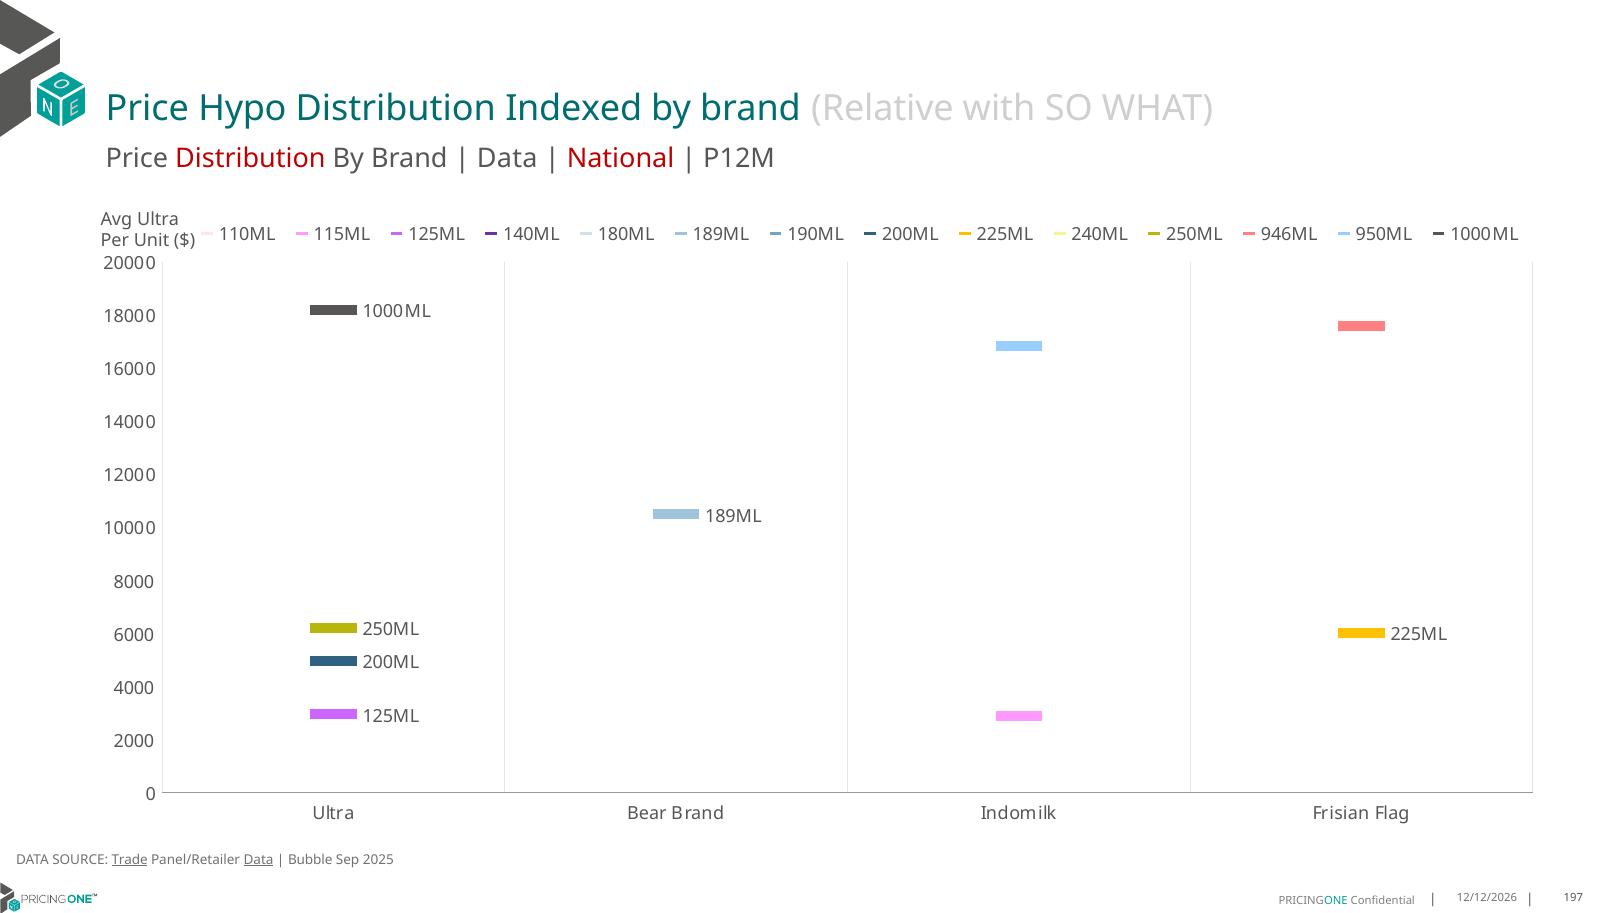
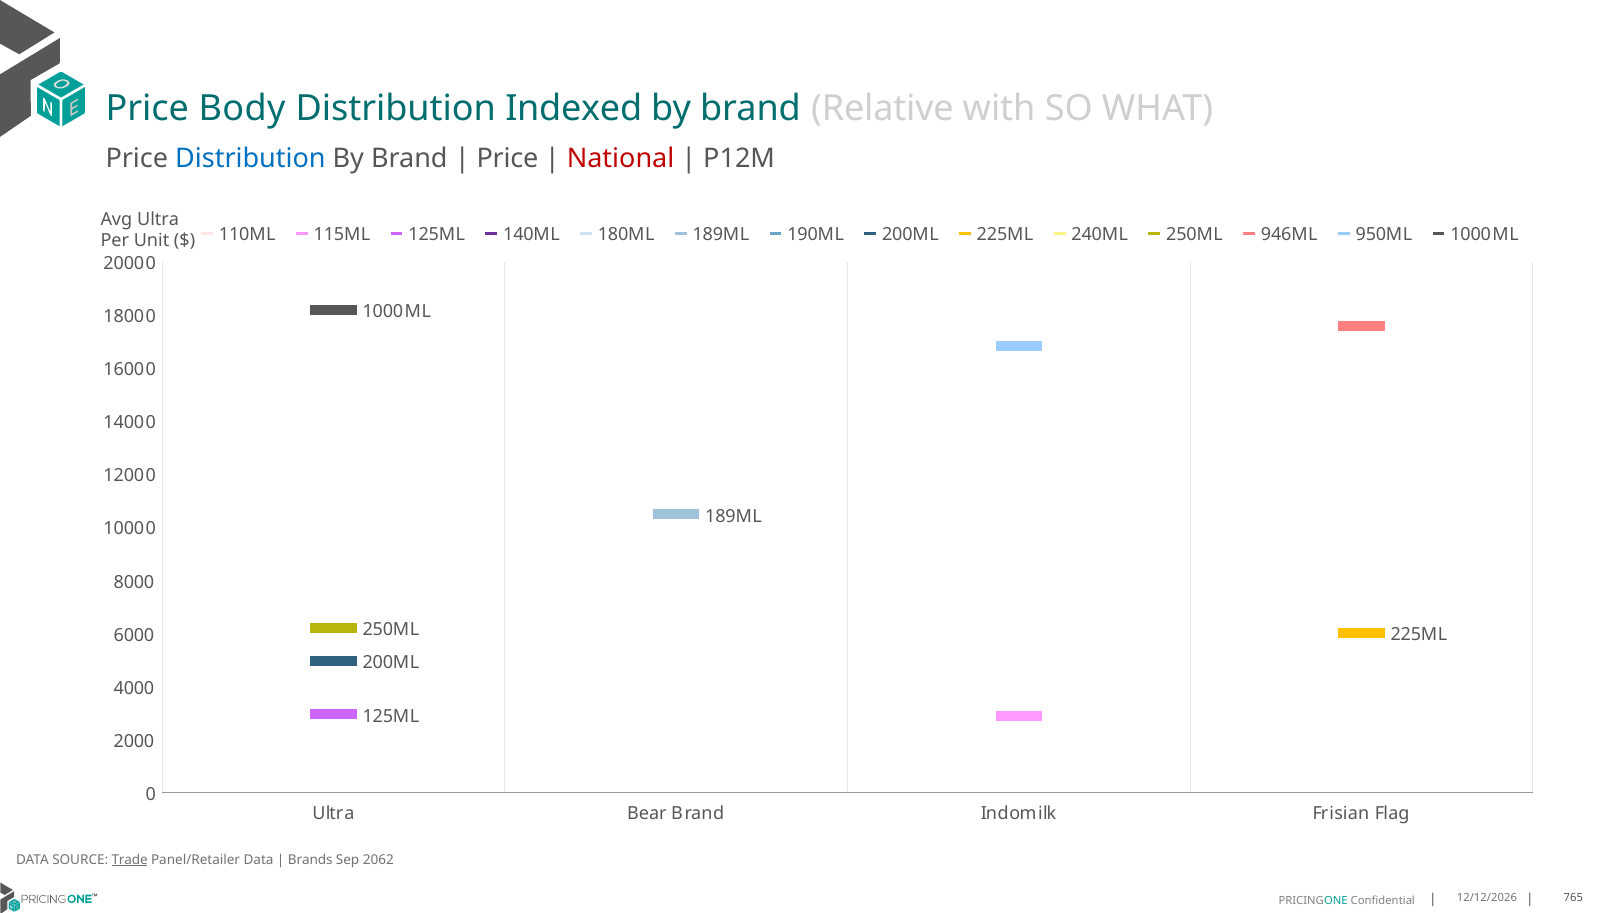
Hypo: Hypo -> Body
Distribution at (250, 158) colour: red -> blue
Data at (507, 158): Data -> Price
Data at (259, 860) underline: present -> none
Bubble: Bubble -> Brands
2025: 2025 -> 2062
197: 197 -> 765
